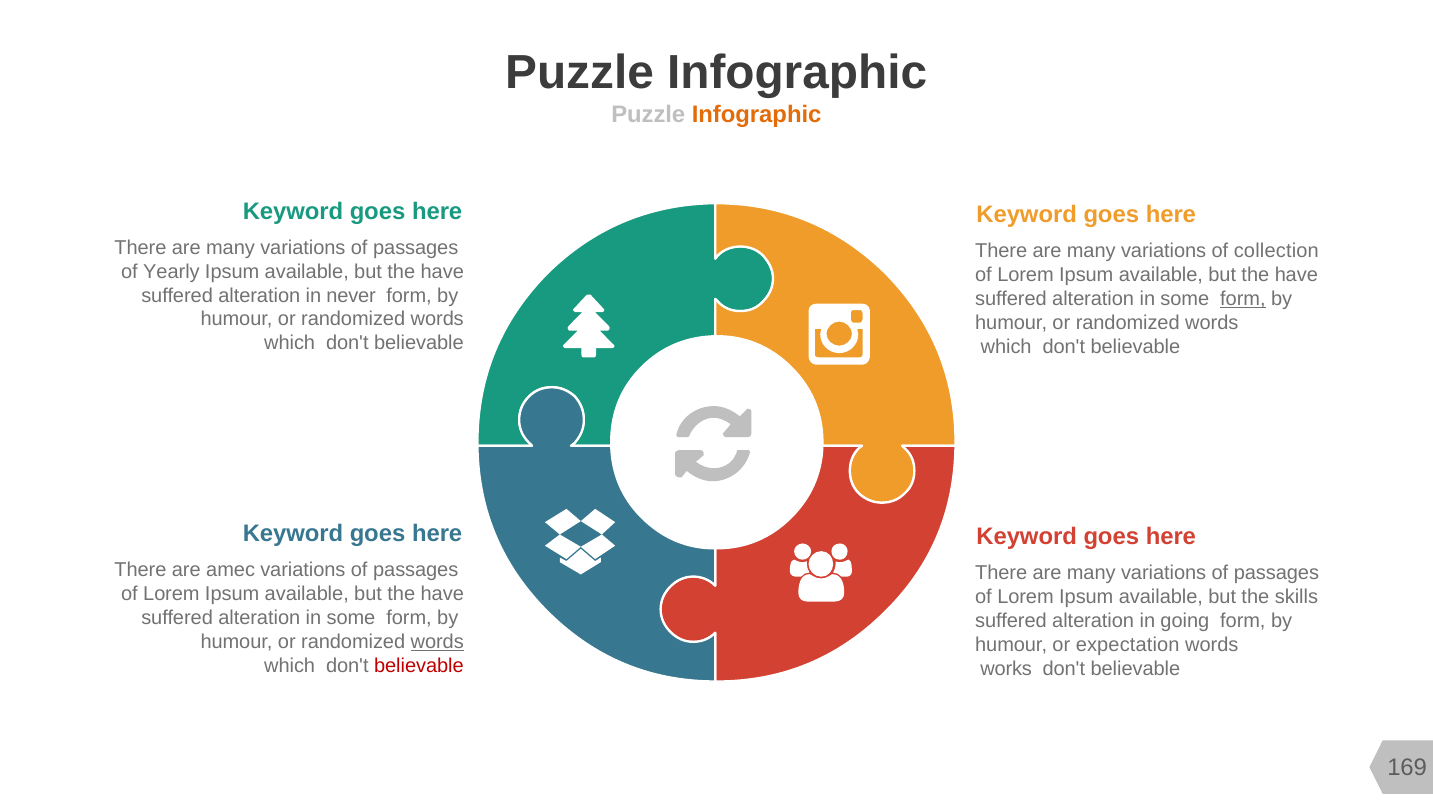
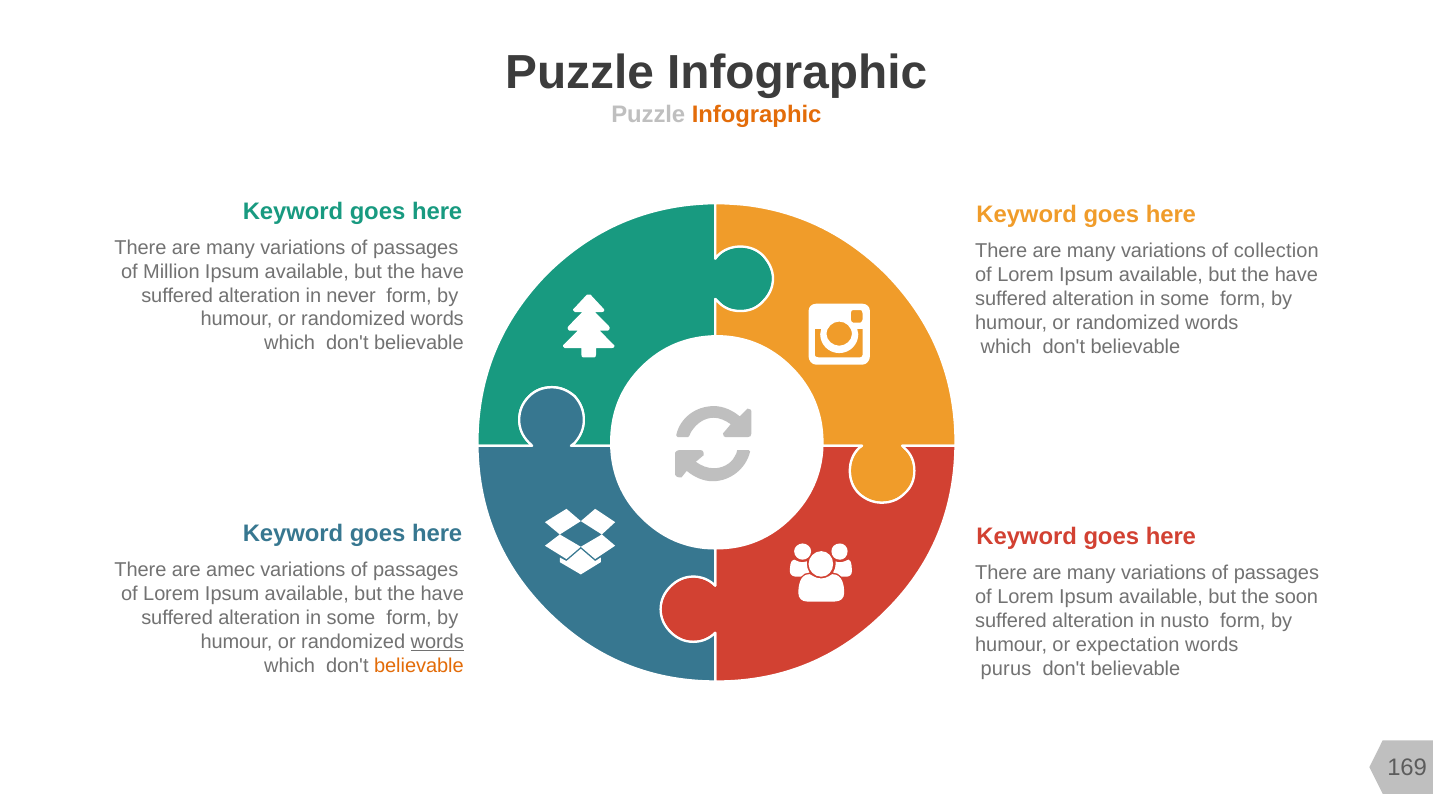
Yearly: Yearly -> Million
form at (1243, 299) underline: present -> none
skills: skills -> soon
going: going -> nusto
believable at (419, 666) colour: red -> orange
works: works -> purus
